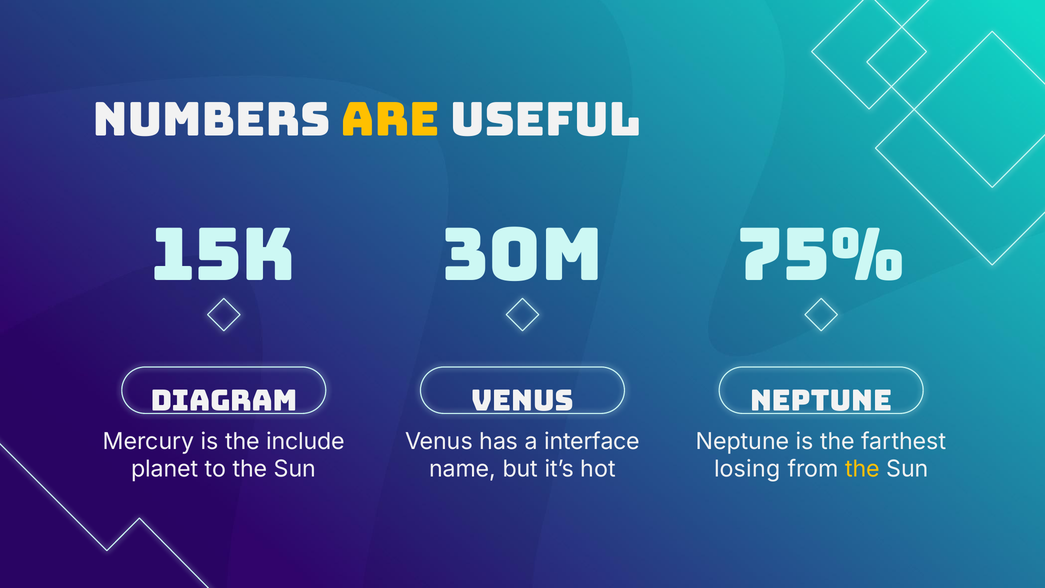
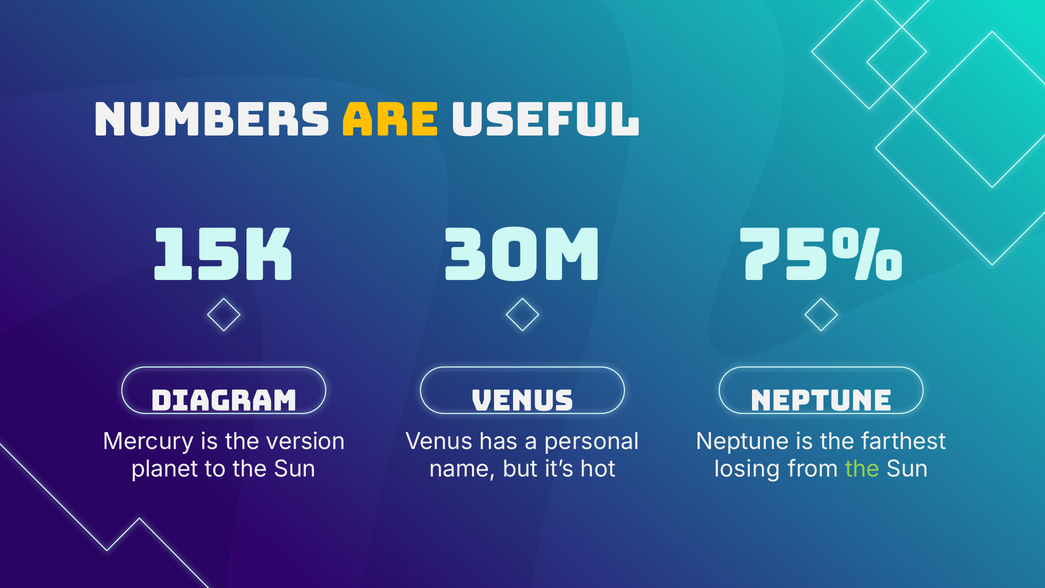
include: include -> version
interface: interface -> personal
the at (863, 469) colour: yellow -> light green
